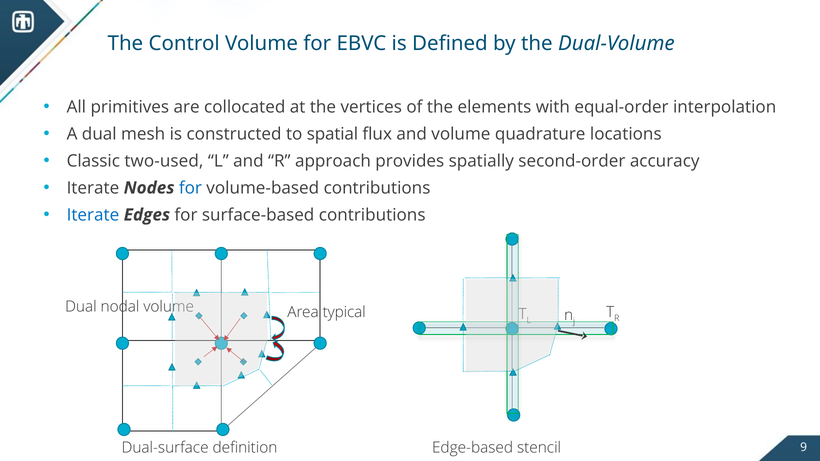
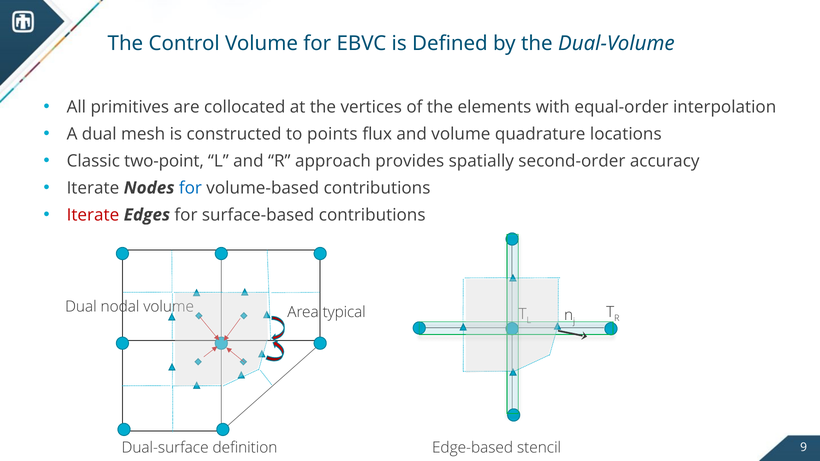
spatial: spatial -> points
two-used: two-used -> two-point
Iterate at (93, 215) colour: blue -> red
